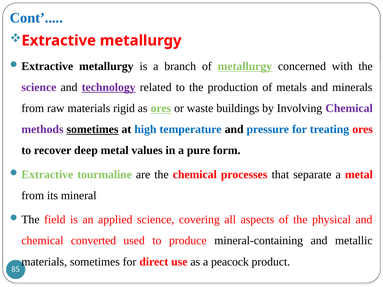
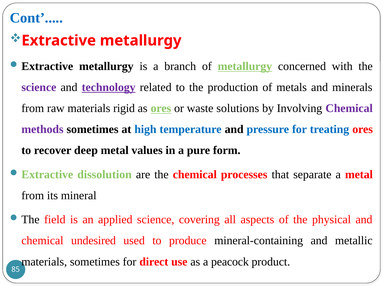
buildings: buildings -> solutions
sometimes at (93, 129) underline: present -> none
tourmaline: tourmaline -> dissolution
converted: converted -> undesired
